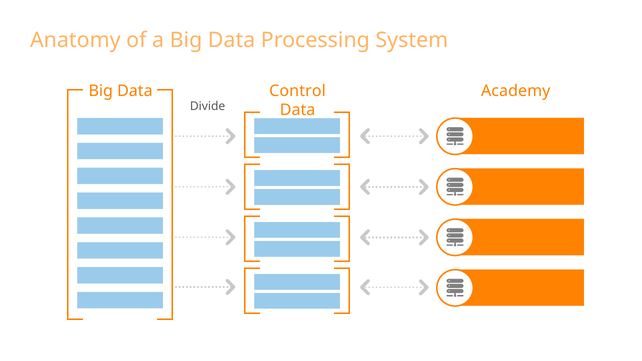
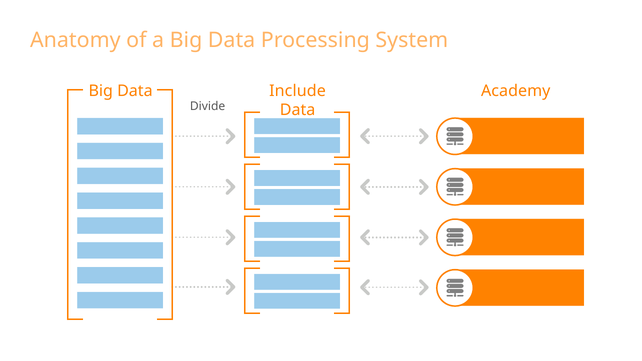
Control: Control -> Include
